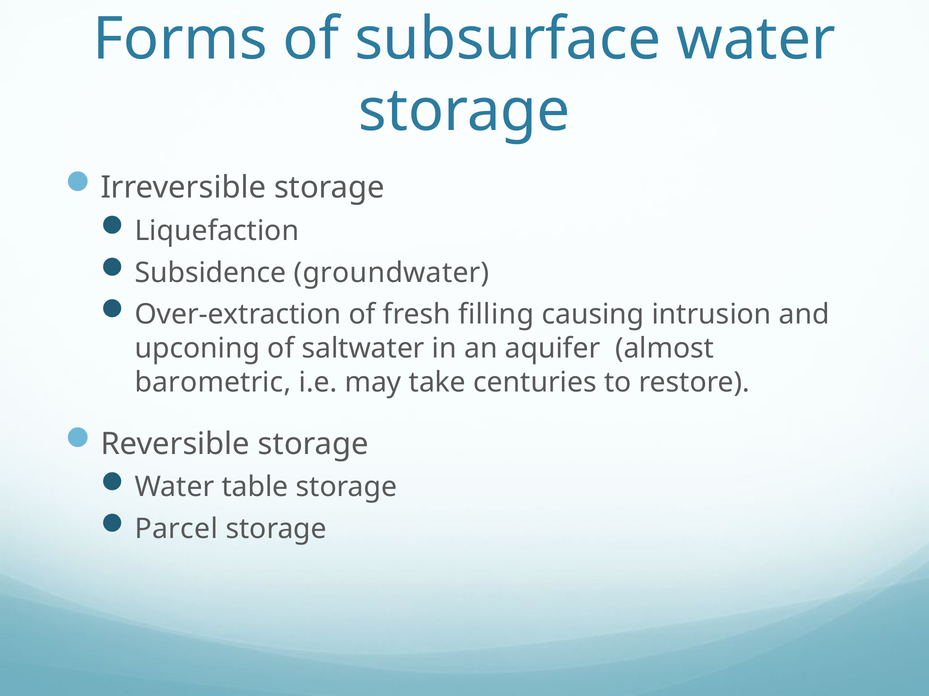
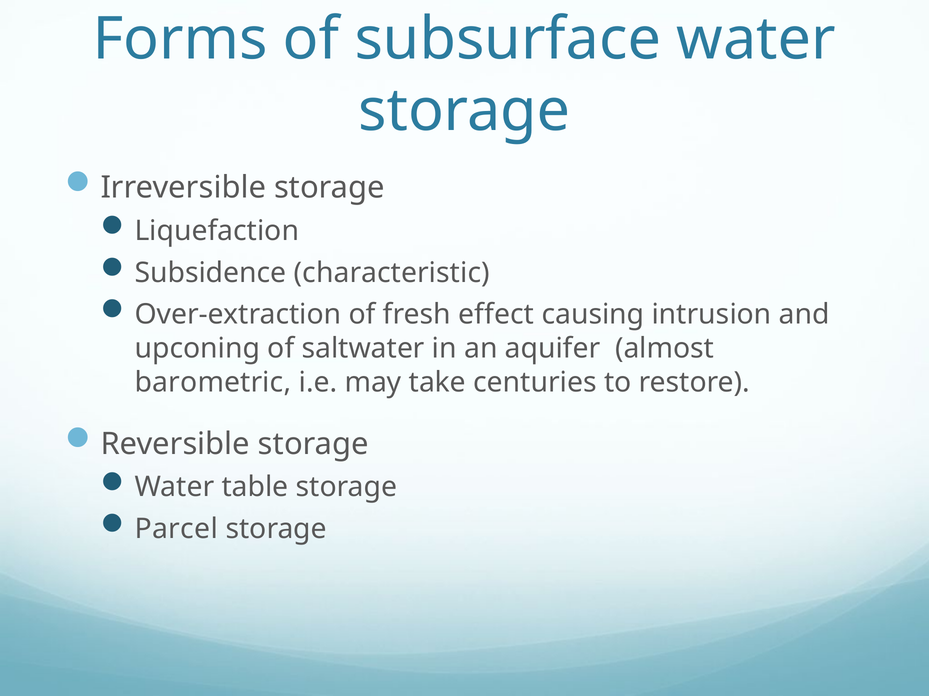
groundwater: groundwater -> characteristic
filling: filling -> effect
